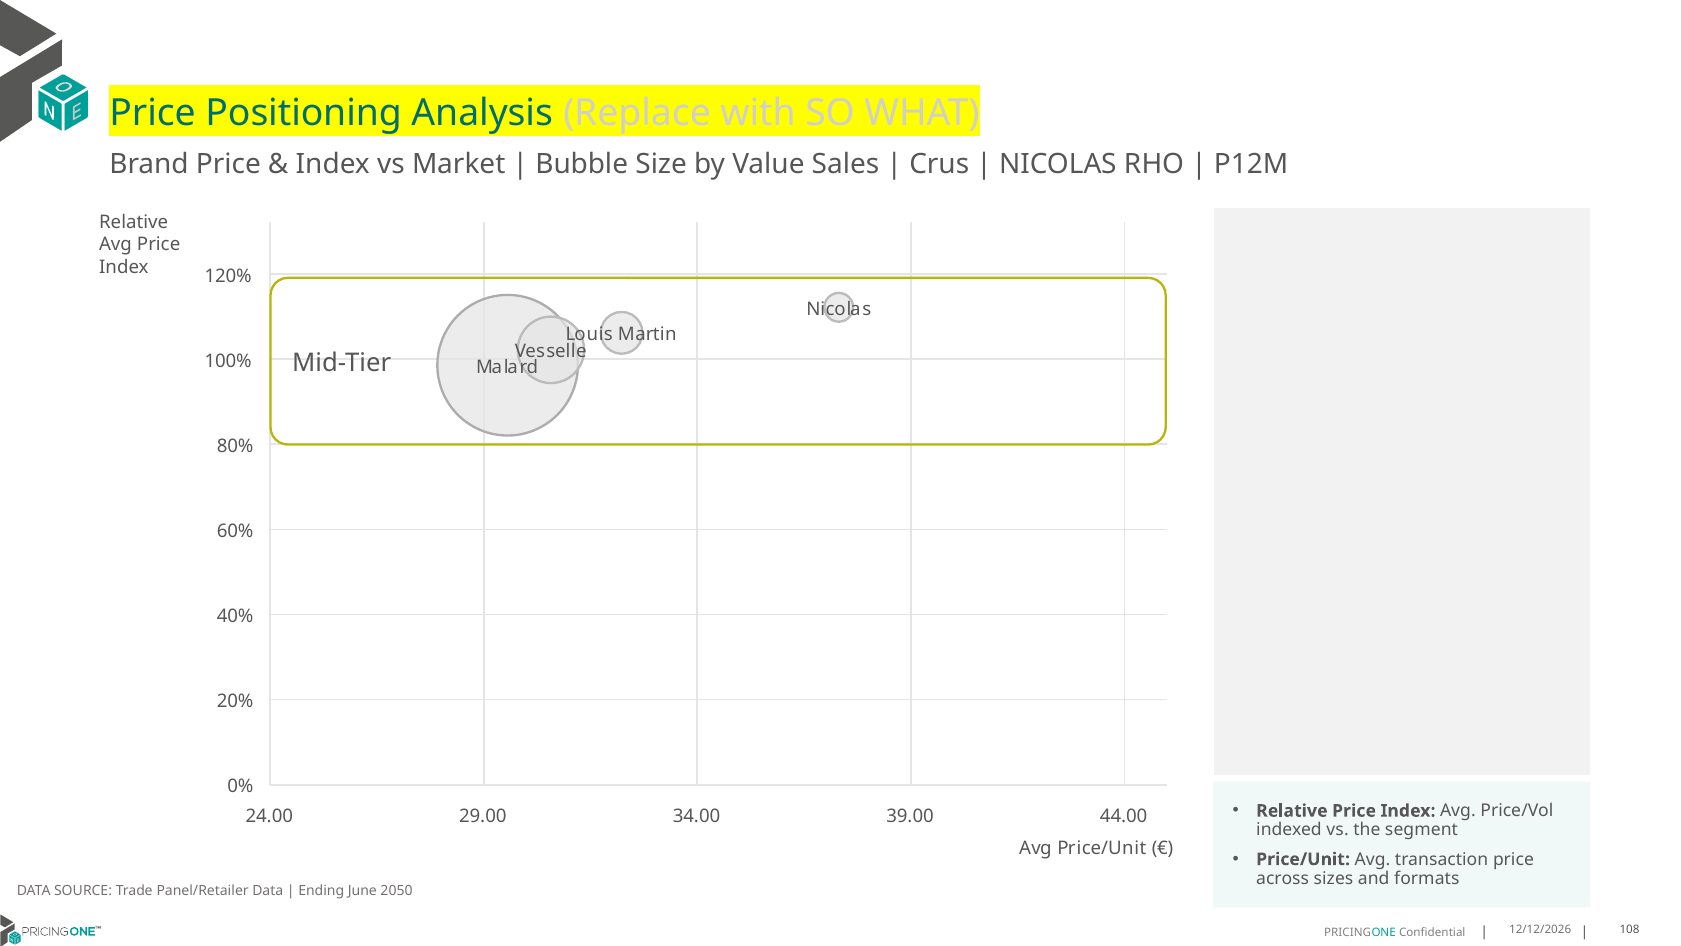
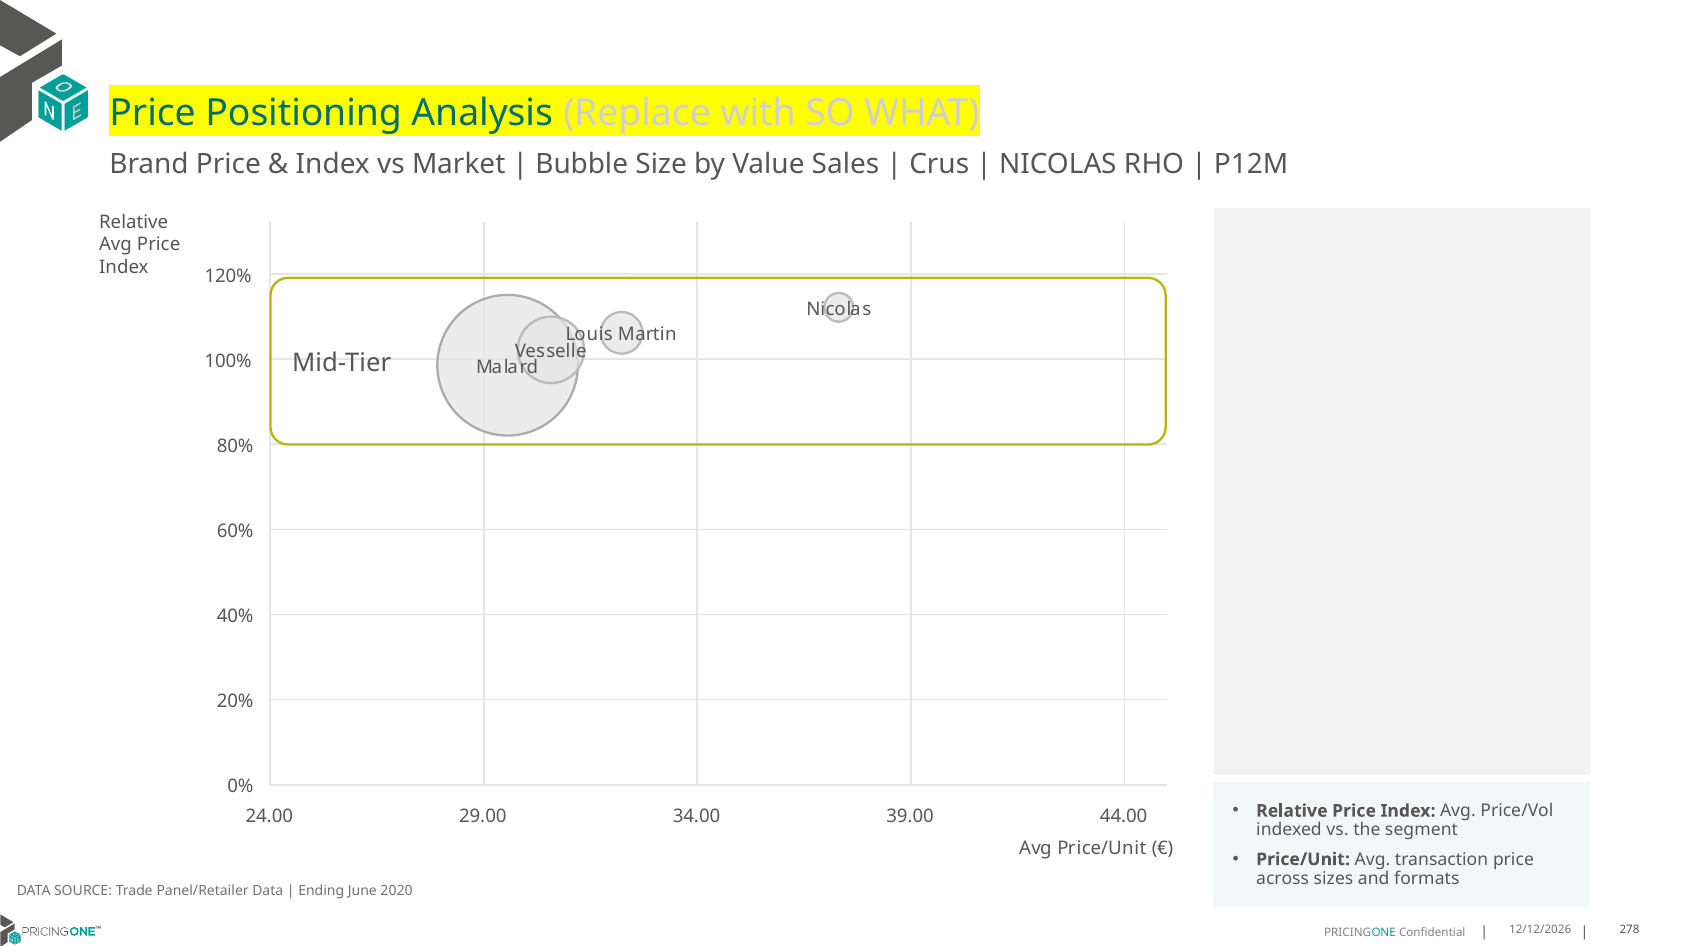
2050: 2050 -> 2020
108: 108 -> 278
